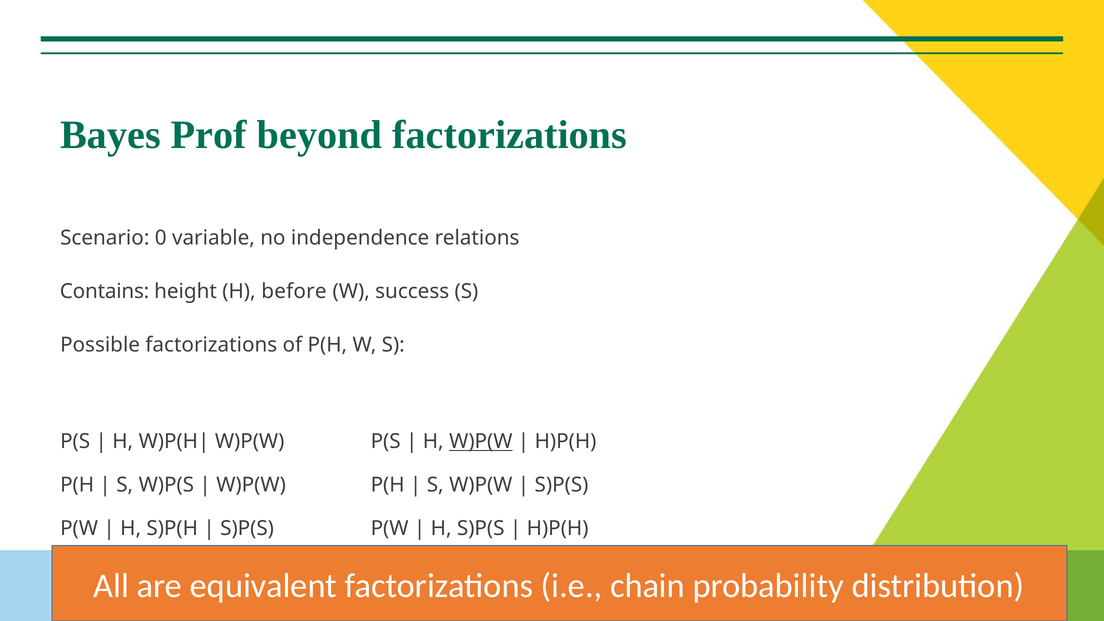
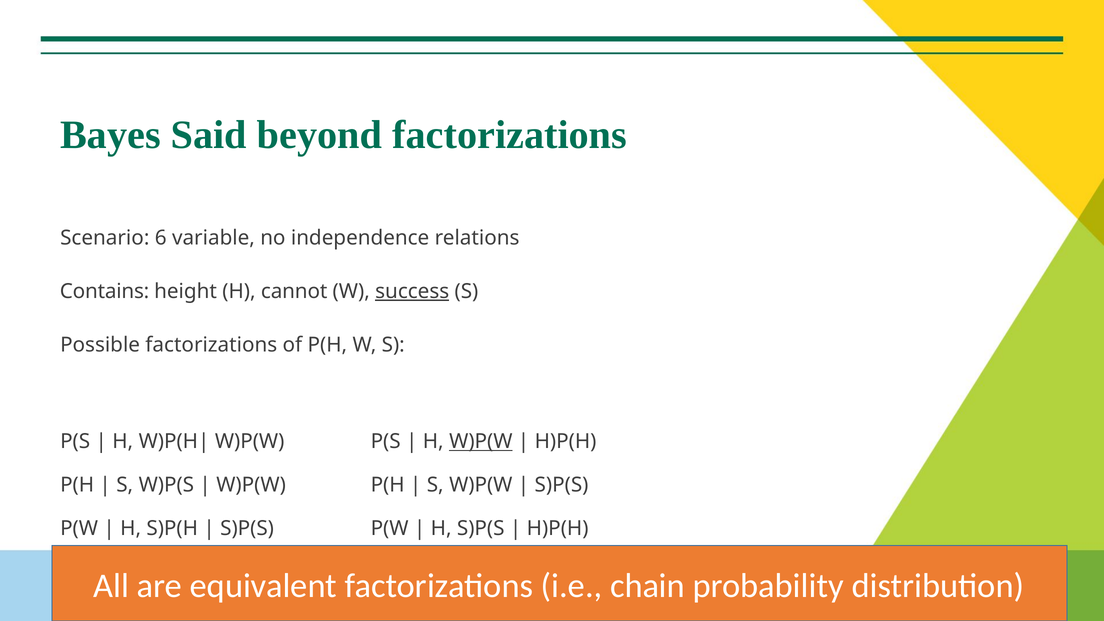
Prof: Prof -> Said
0: 0 -> 6
before: before -> cannot
success underline: none -> present
